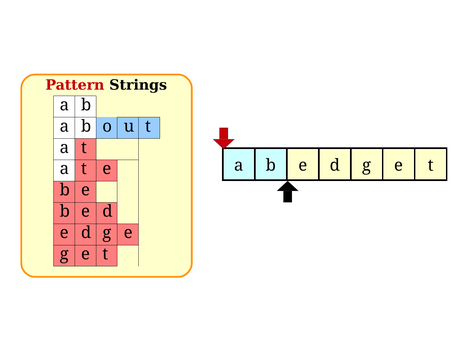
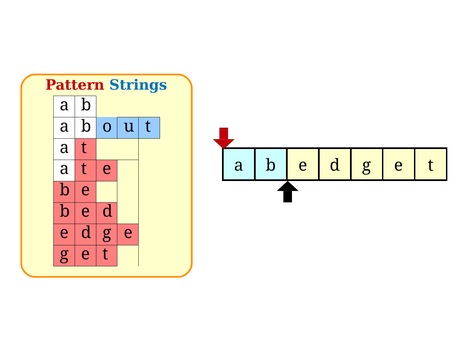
Strings colour: black -> blue
